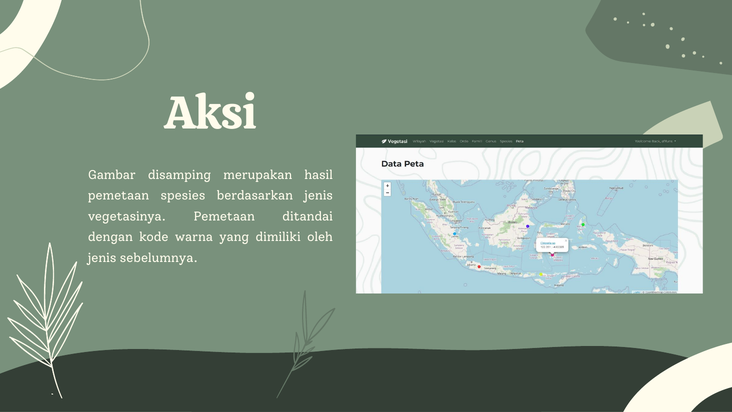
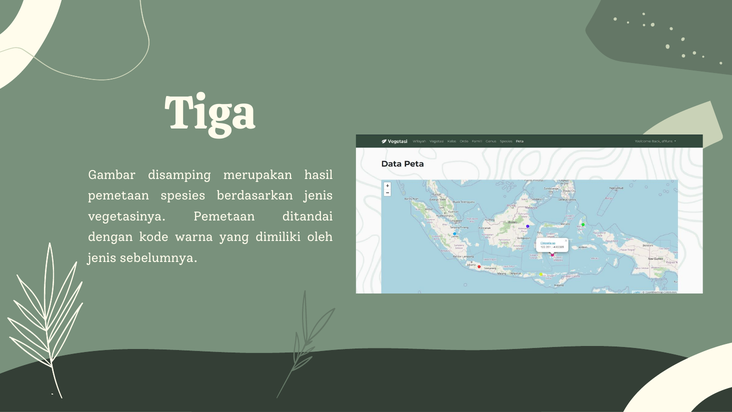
Aksi: Aksi -> Tiga
